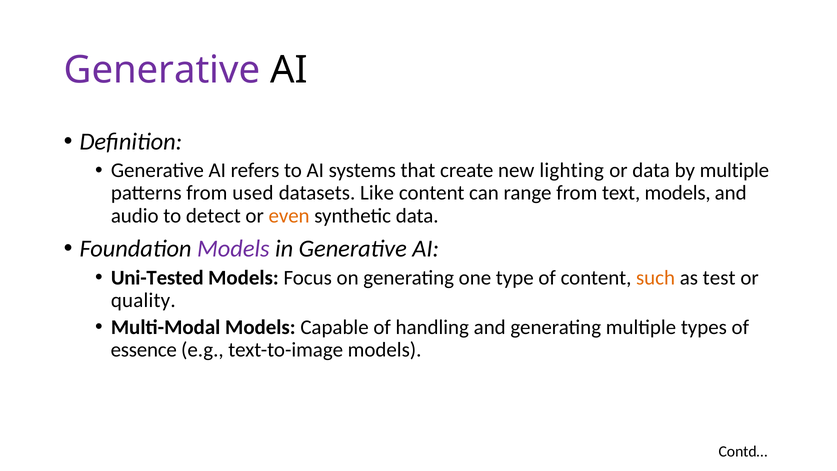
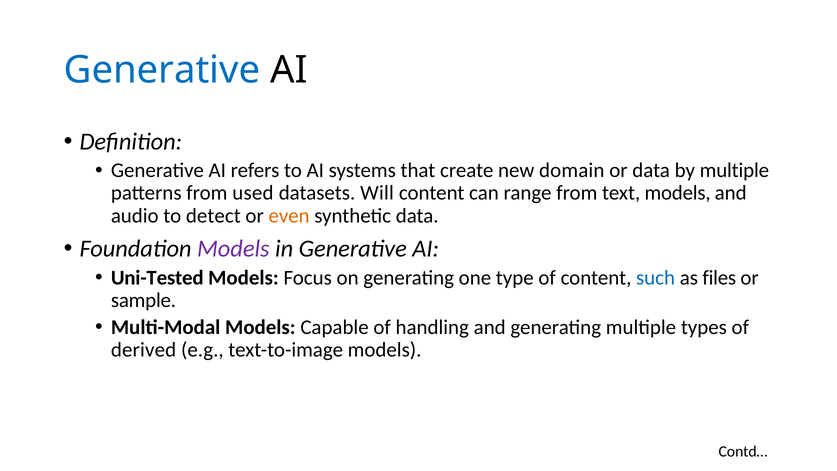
Generative at (162, 70) colour: purple -> blue
lighting: lighting -> domain
Like: Like -> Will
such colour: orange -> blue
test: test -> files
quality: quality -> sample
essence: essence -> derived
